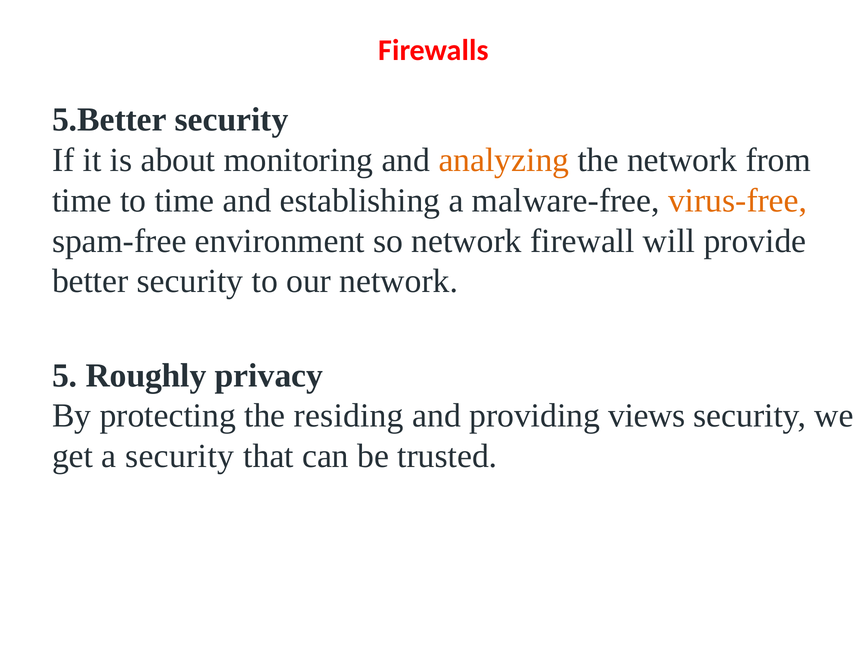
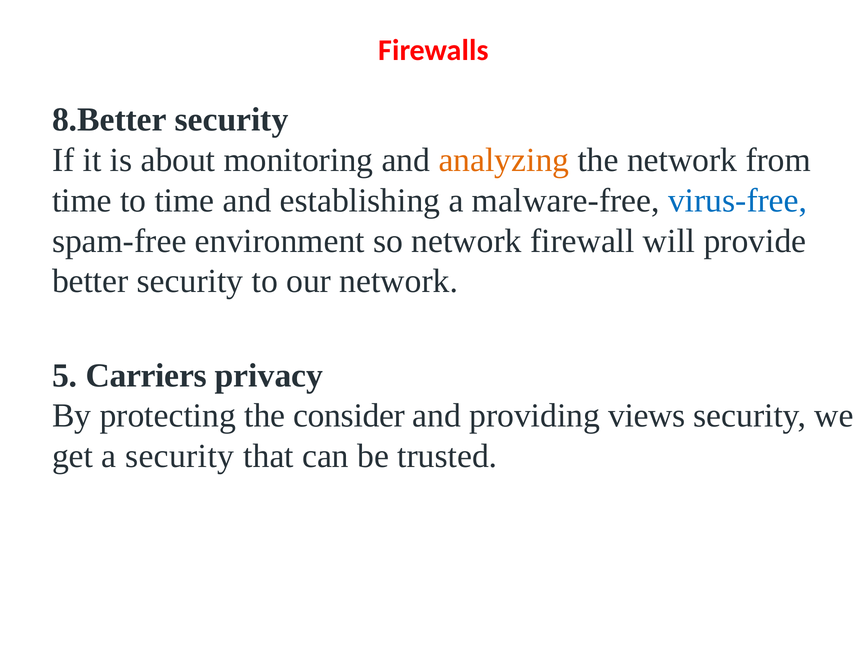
5.Better: 5.Better -> 8.Better
virus-free colour: orange -> blue
Roughly: Roughly -> Carriers
residing: residing -> consider
